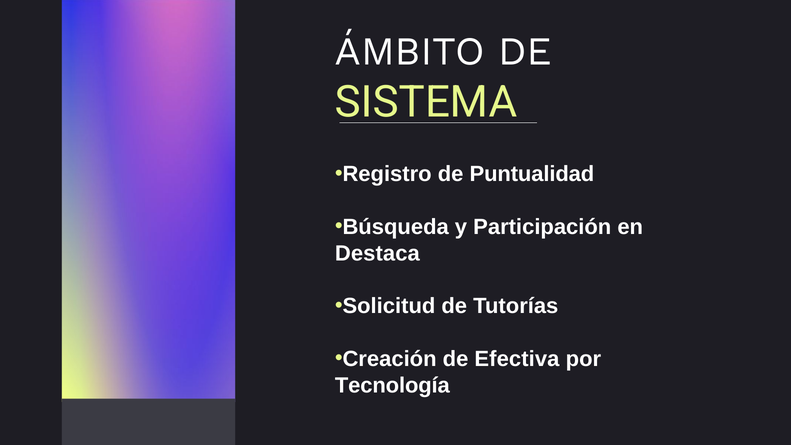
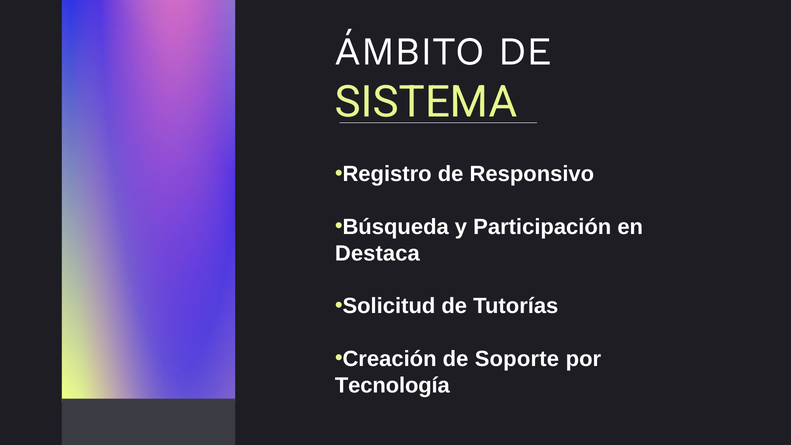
Puntualidad: Puntualidad -> Responsivo
Efectiva: Efectiva -> Soporte
